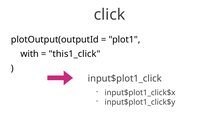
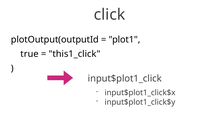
with: with -> true
